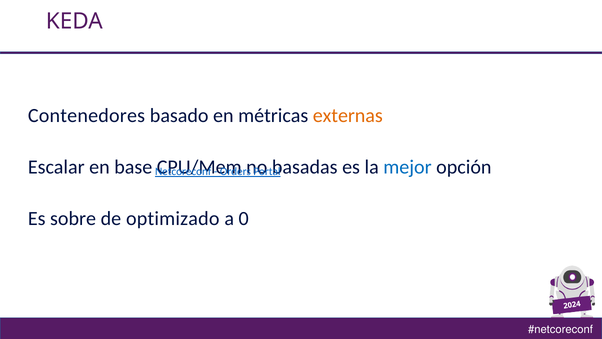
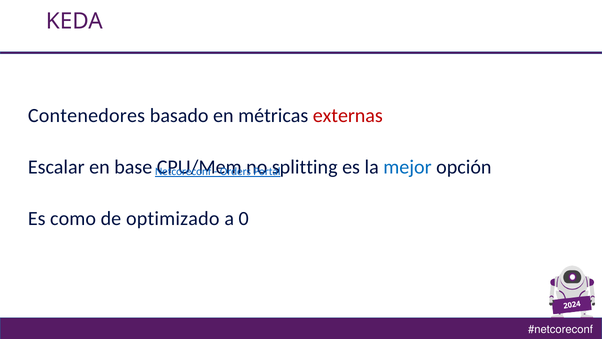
externas colour: orange -> red
basadas: basadas -> splitting
sobre: sobre -> como
